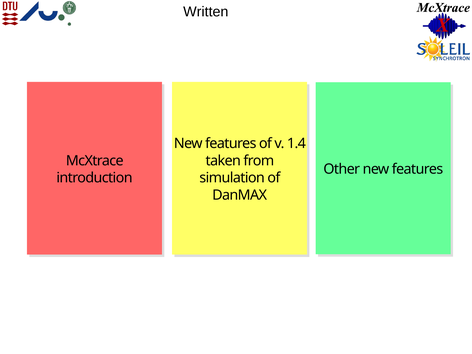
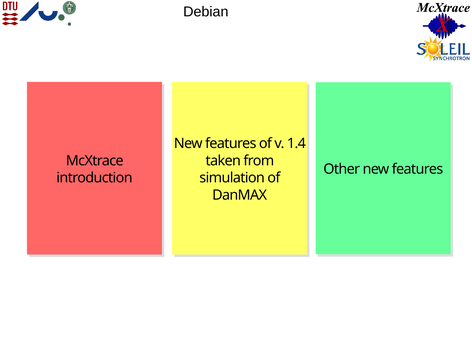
Written: Written -> Debian
